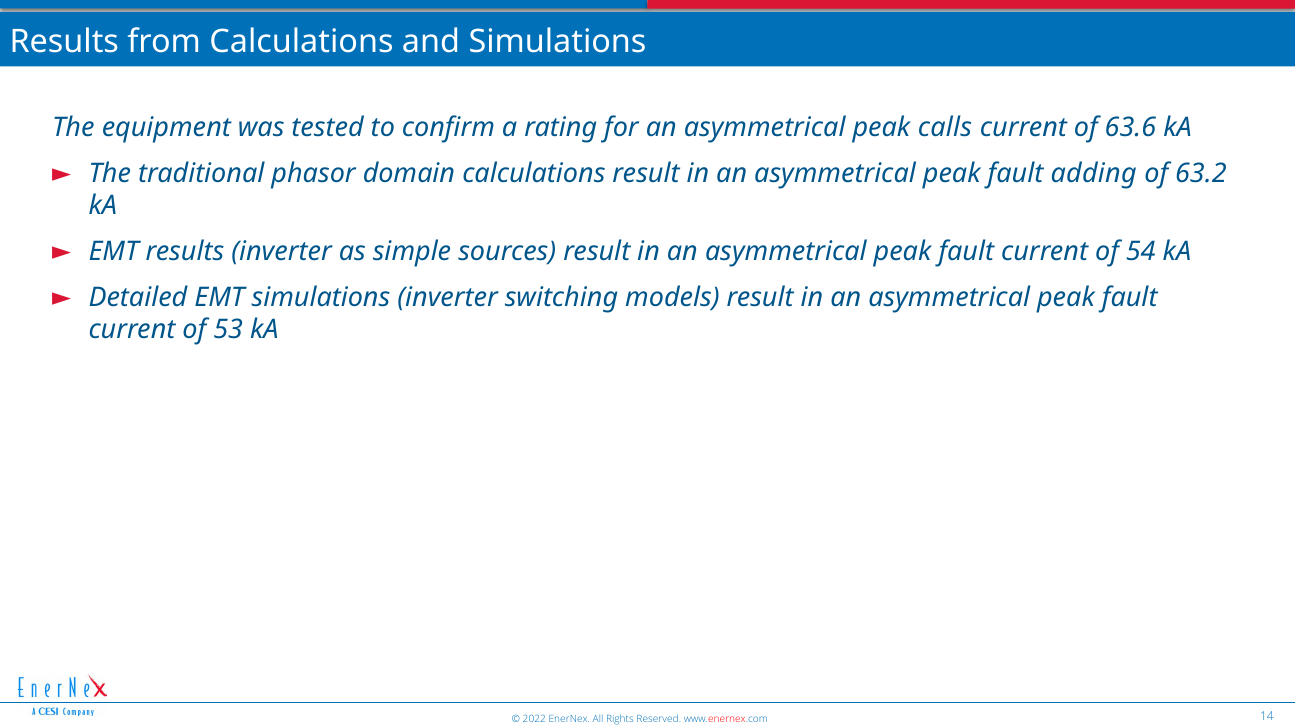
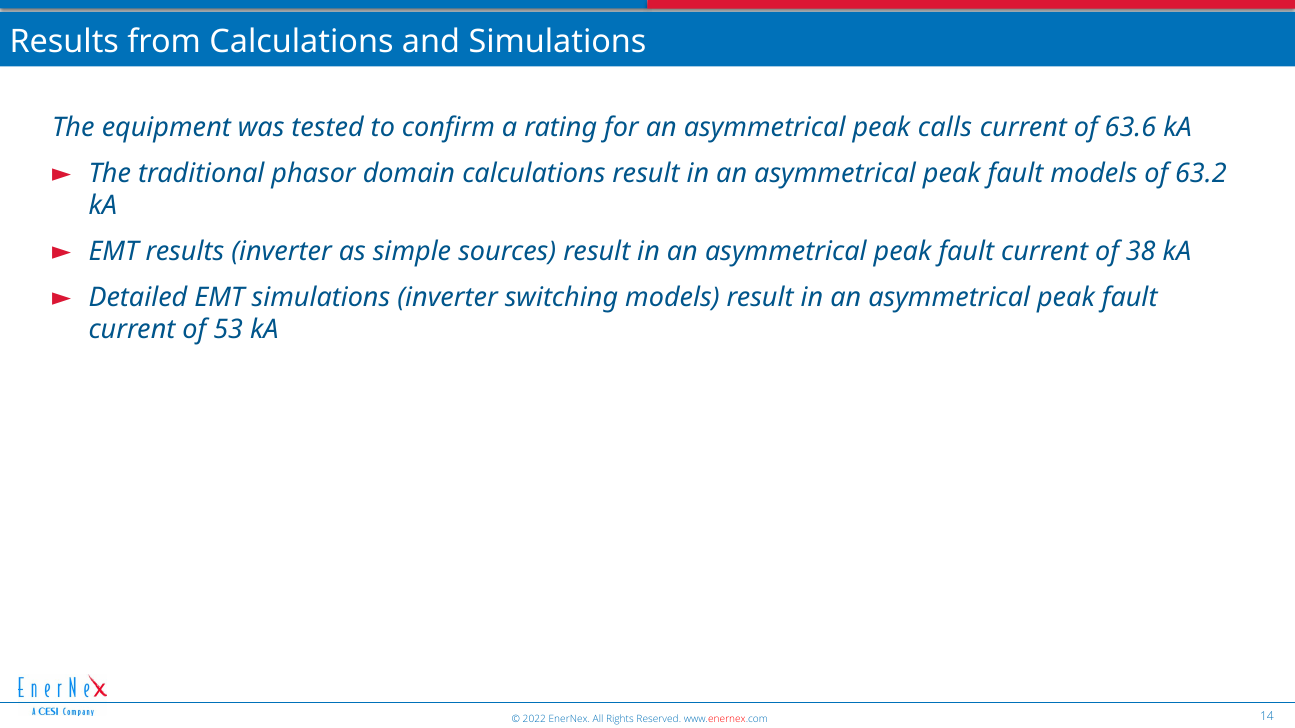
fault adding: adding -> models
54: 54 -> 38
